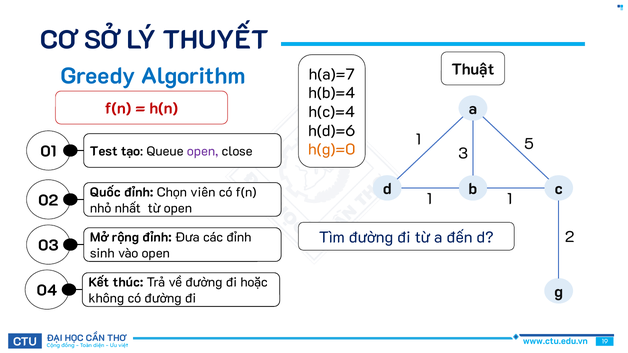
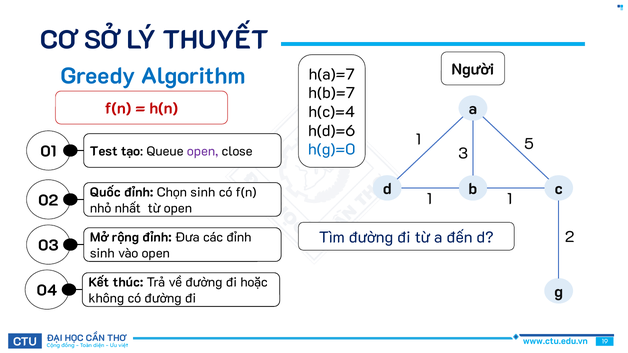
Thuật: Thuật -> Người
h(b)=4: h(b)=4 -> h(b)=7
h(g)=0 colour: orange -> blue
Chọn viên: viên -> sinh
